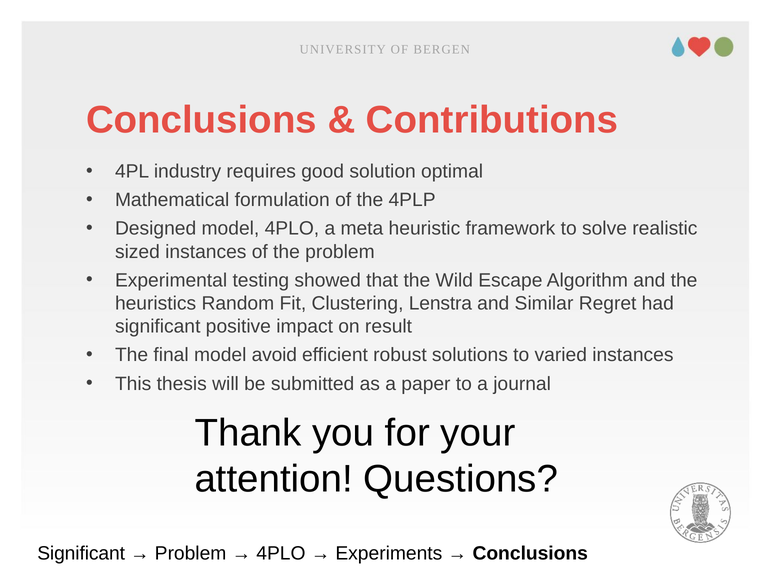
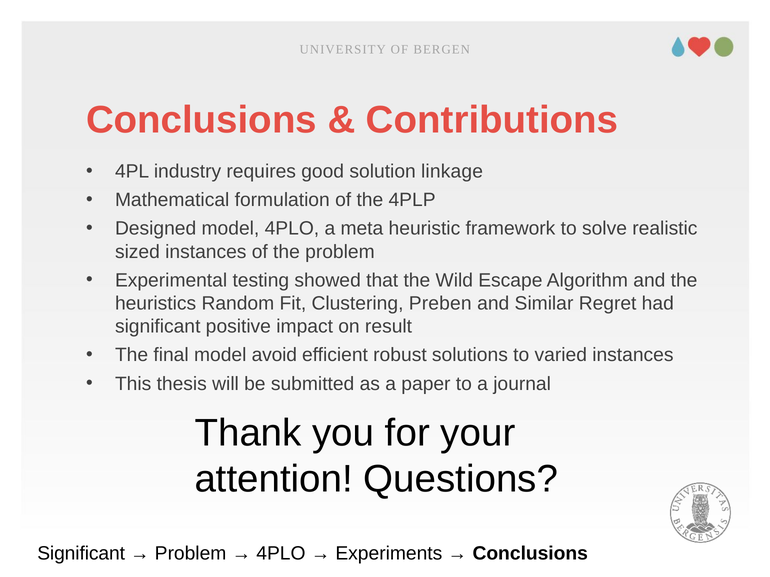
optimal: optimal -> linkage
Lenstra: Lenstra -> Preben
